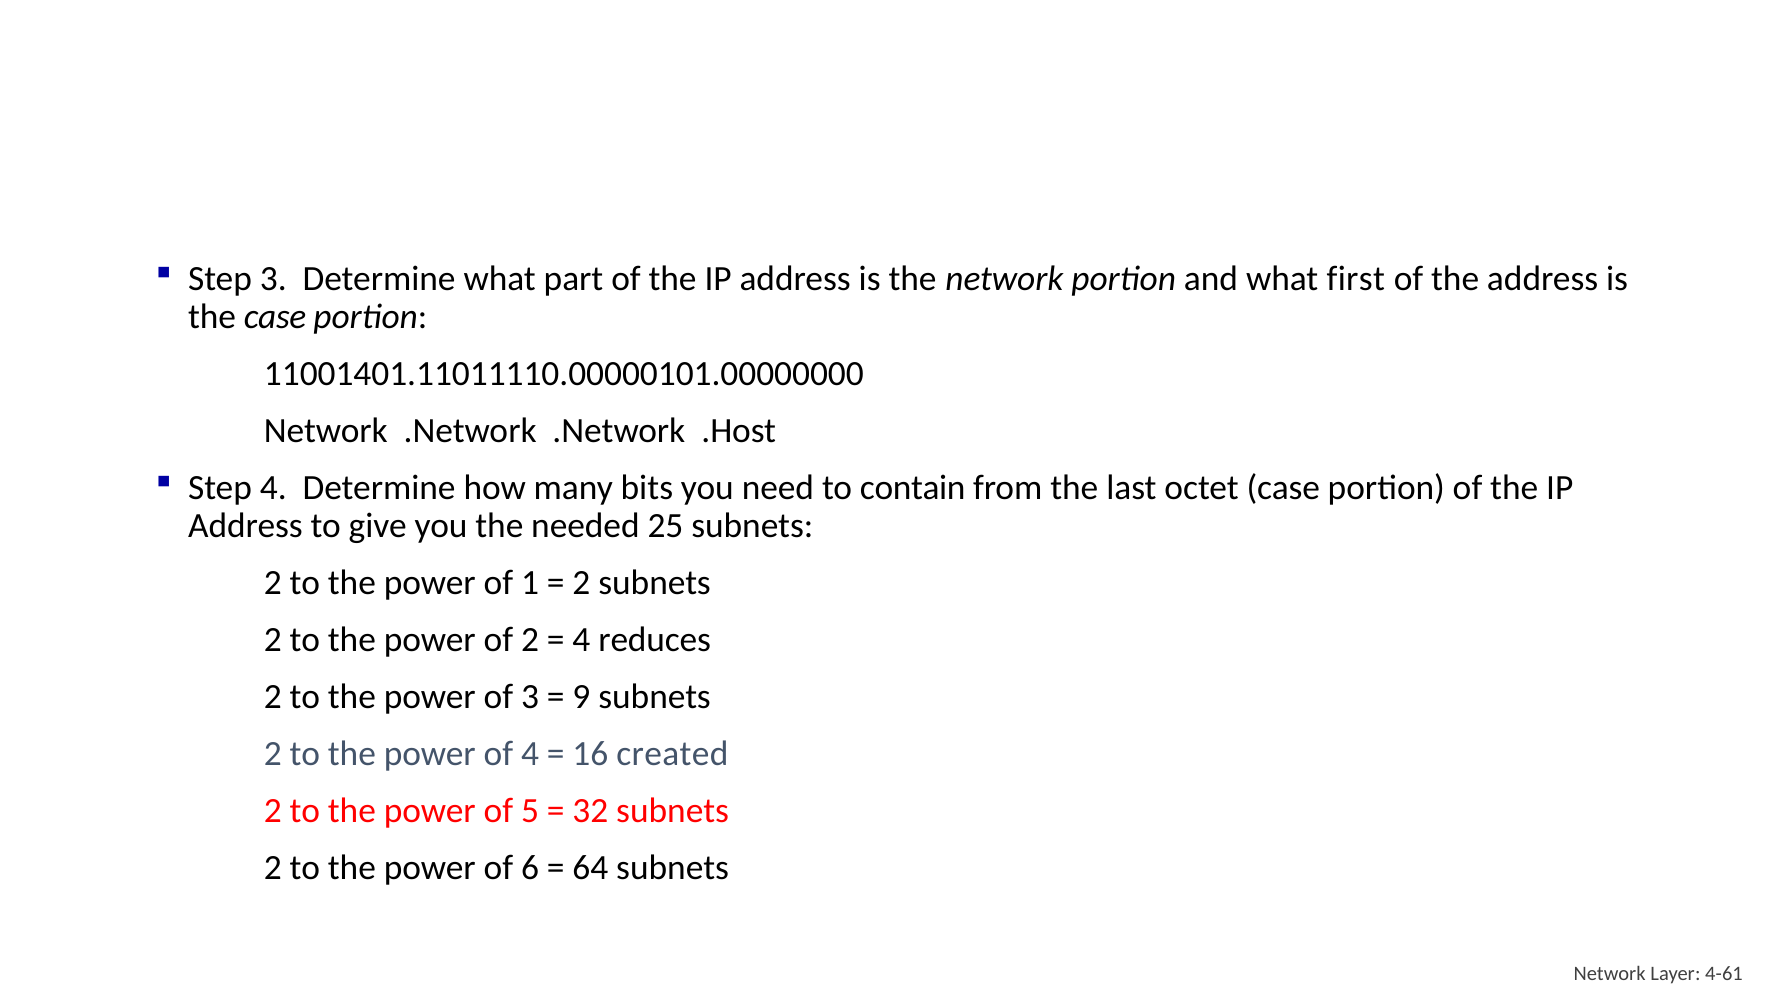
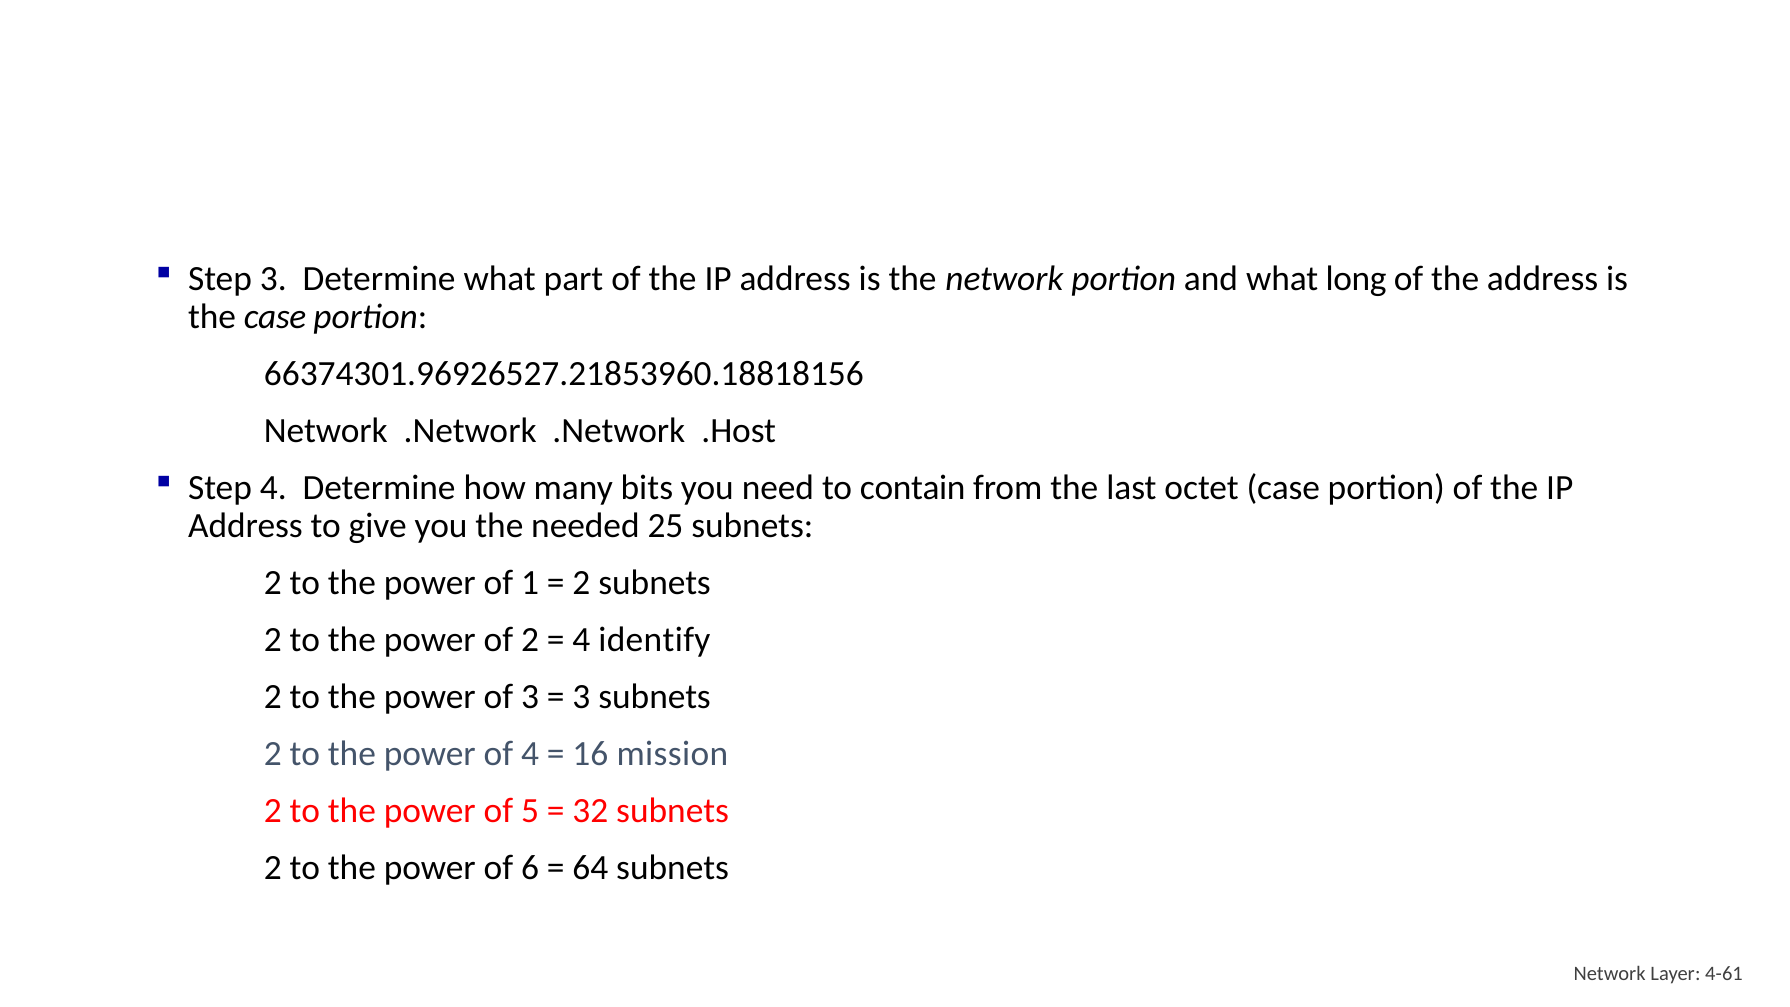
first: first -> long
11001401.11011110.00000101.00000000: 11001401.11011110.00000101.00000000 -> 66374301.96926527.21853960.18818156
reduces: reduces -> identify
9 at (581, 697): 9 -> 3
created: created -> mission
